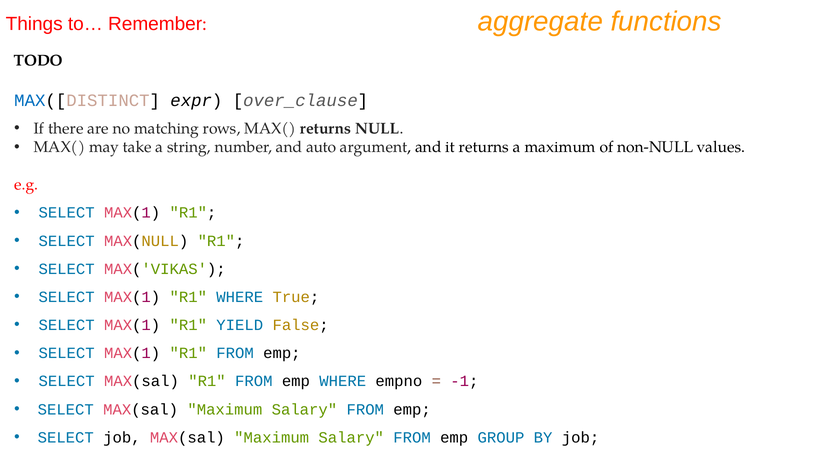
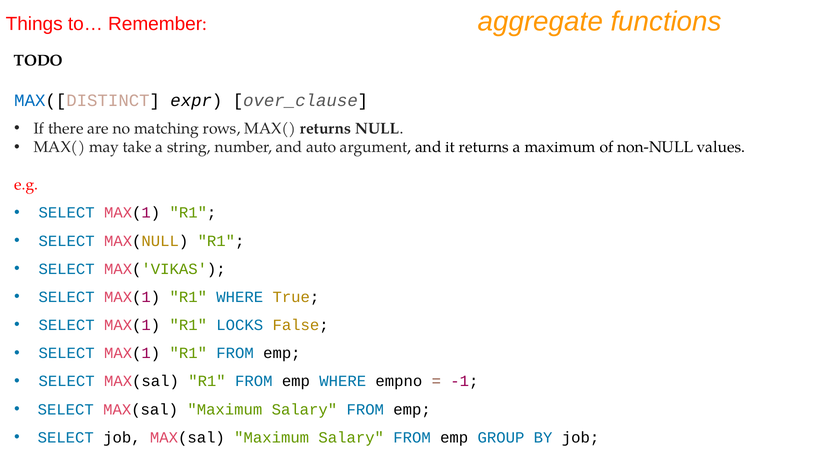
YIELD: YIELD -> LOCKS
